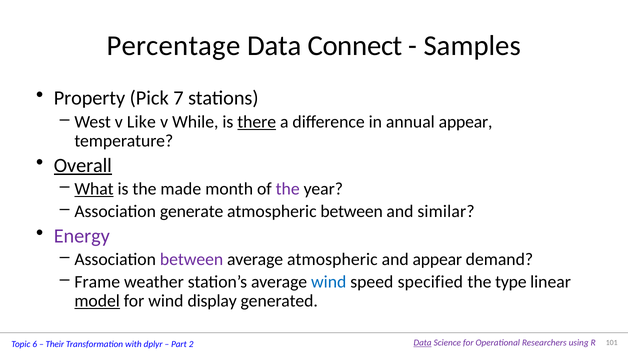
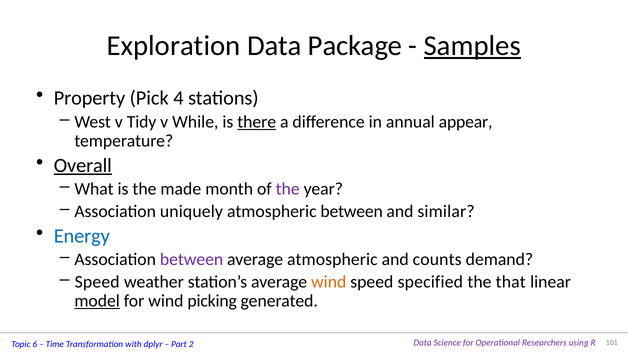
Percentage: Percentage -> Exploration
Connect: Connect -> Package
Samples underline: none -> present
7: 7 -> 4
Like: Like -> Tidy
What underline: present -> none
generate: generate -> uniquely
Energy colour: purple -> blue
and appear: appear -> counts
Frame at (97, 282): Frame -> Speed
wind at (329, 282) colour: blue -> orange
type: type -> that
display: display -> picking
Their: Their -> Time
Data at (423, 343) underline: present -> none
